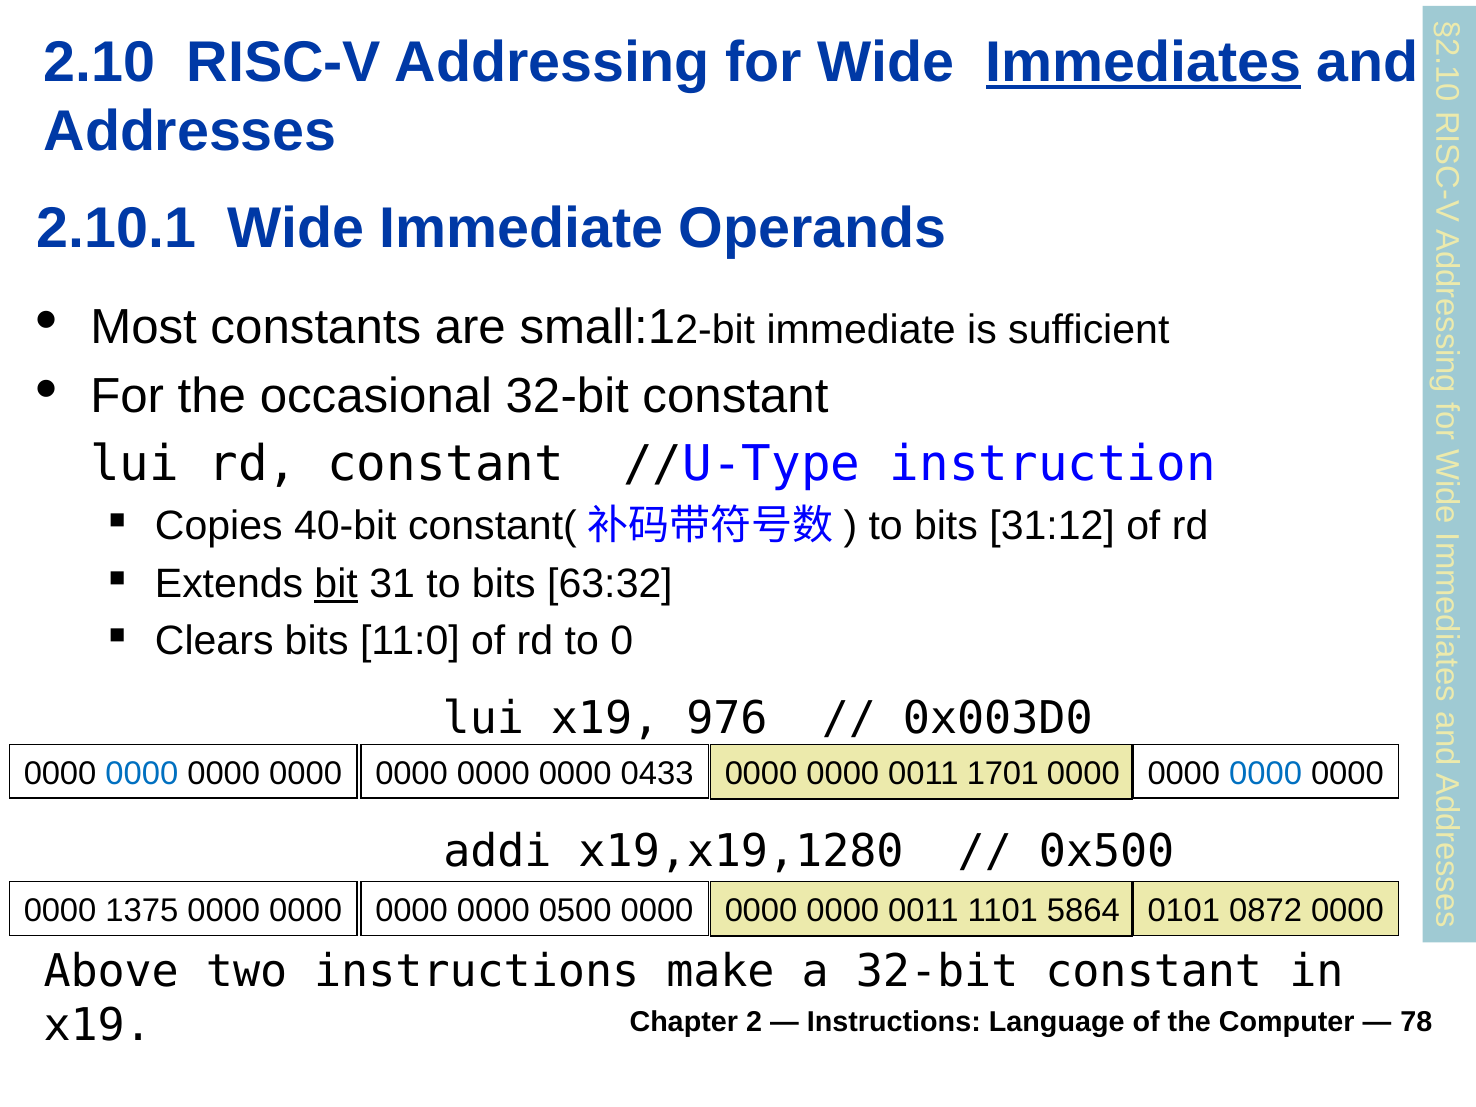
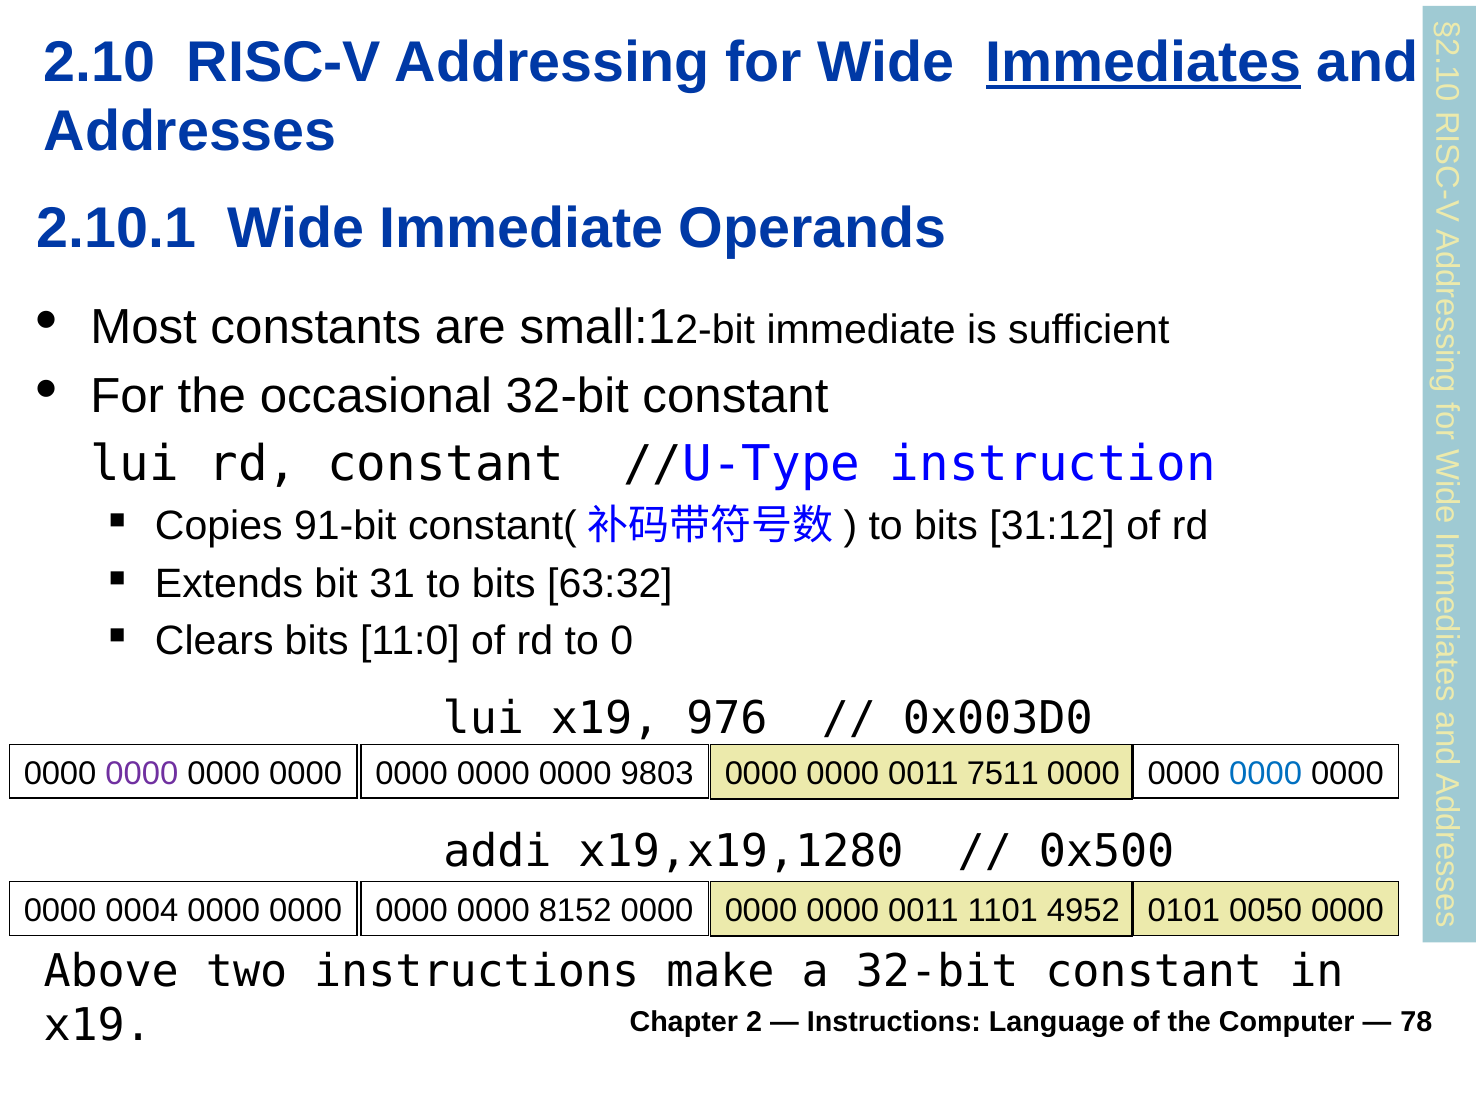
40-bit: 40-bit -> 91-bit
bit underline: present -> none
0000 at (142, 774) colour: blue -> purple
0433: 0433 -> 9803
1701: 1701 -> 7511
1375: 1375 -> 0004
0500: 0500 -> 8152
0872: 0872 -> 0050
5864: 5864 -> 4952
